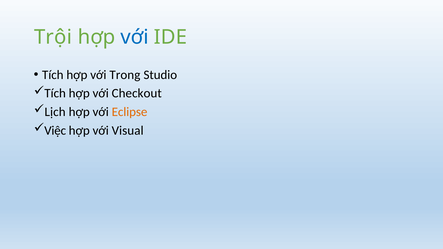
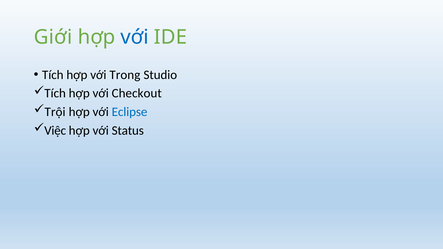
Trội: Trội -> Giới
Lịch: Lịch -> Trội
Eclipse colour: orange -> blue
Visual: Visual -> Status
